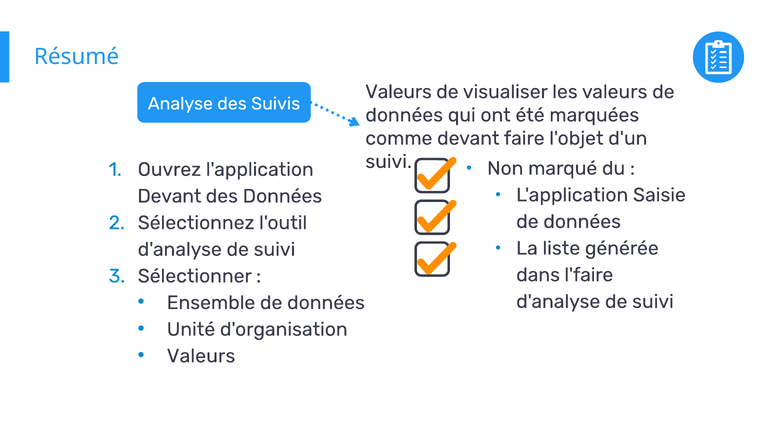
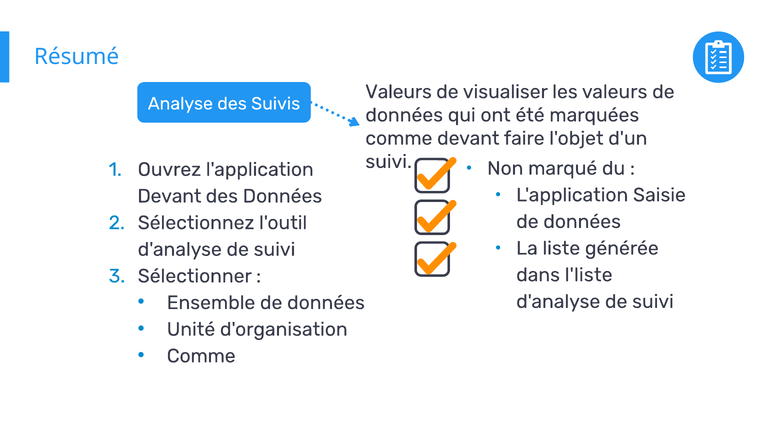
l'faire: l'faire -> l'liste
Valeurs at (201, 356): Valeurs -> Comme
